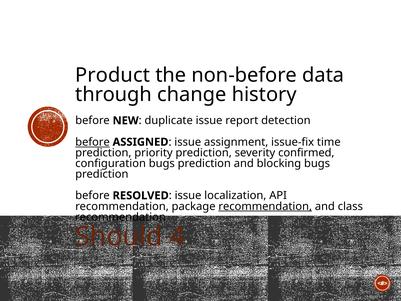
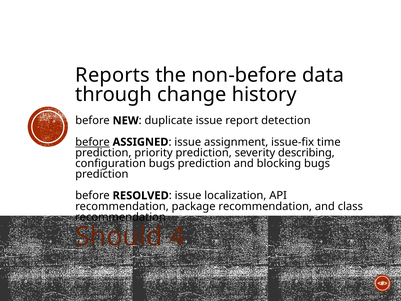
Product: Product -> Reports
confirmed: confirmed -> describing
recommendation at (265, 206) underline: present -> none
